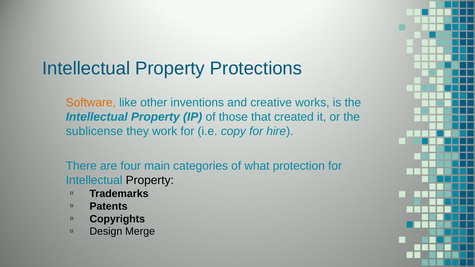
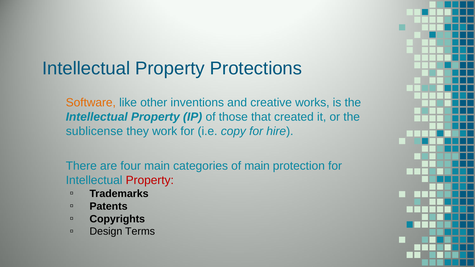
of what: what -> main
Property at (150, 180) colour: black -> red
Merge: Merge -> Terms
